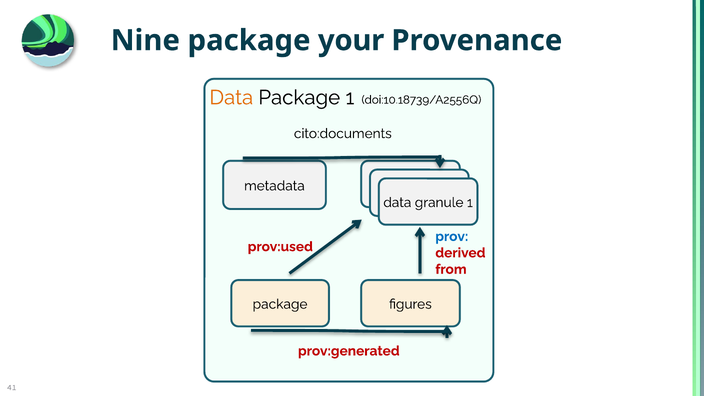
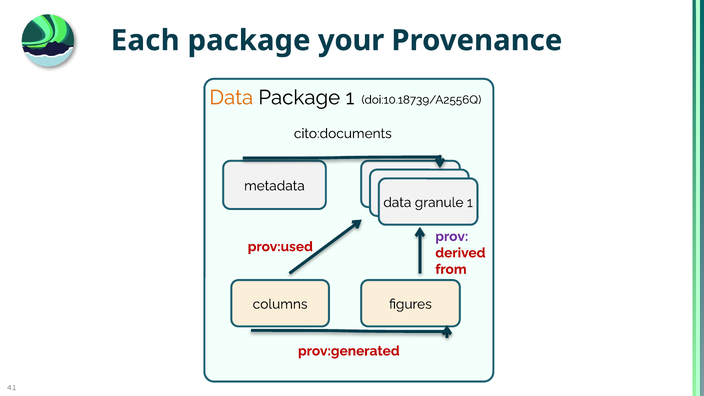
Nine: Nine -> Each
prov colour: blue -> purple
package at (280, 304): package -> columns
